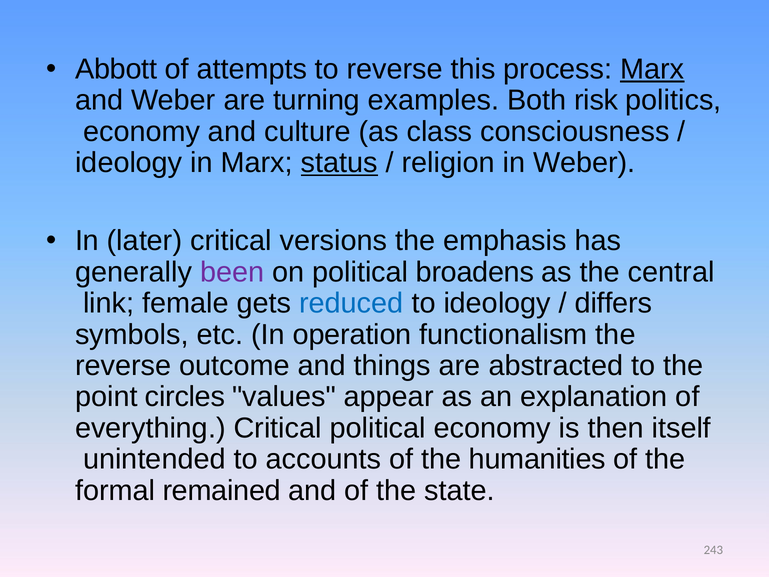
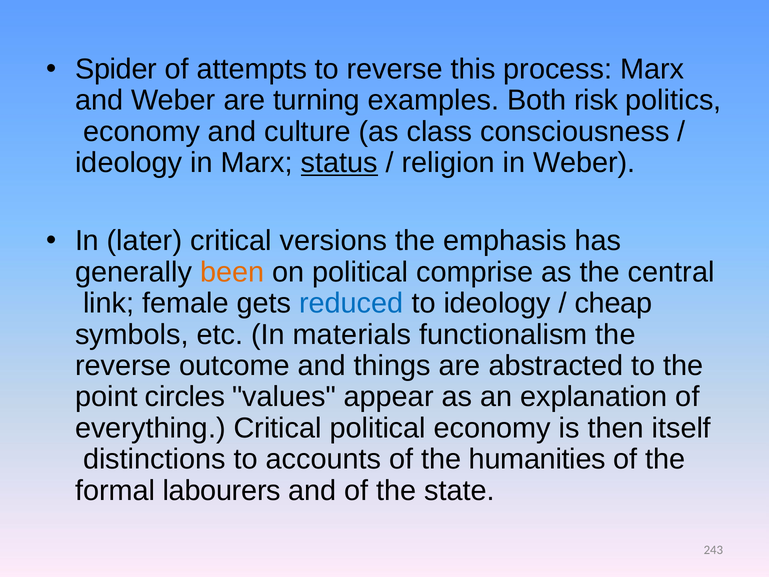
Abbott: Abbott -> Spider
Marx at (652, 69) underline: present -> none
been colour: purple -> orange
broadens: broadens -> comprise
differs: differs -> cheap
operation: operation -> materials
unintended: unintended -> distinctions
remained: remained -> labourers
